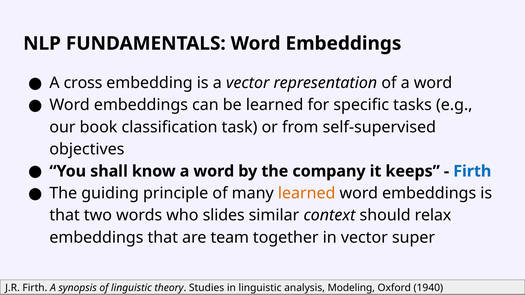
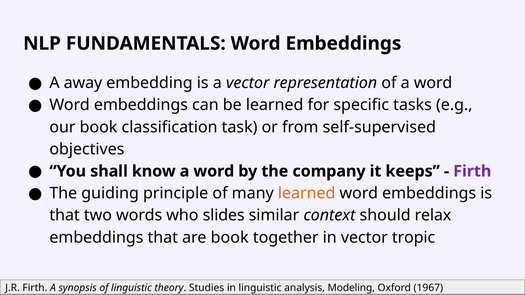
cross: cross -> away
Firth at (472, 171) colour: blue -> purple
are team: team -> book
super: super -> tropic
1940: 1940 -> 1967
